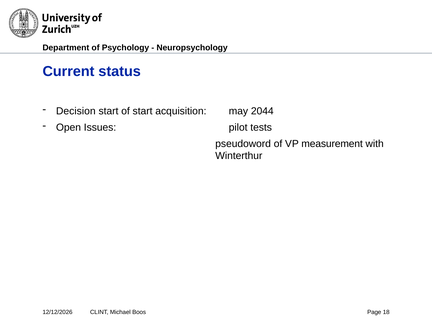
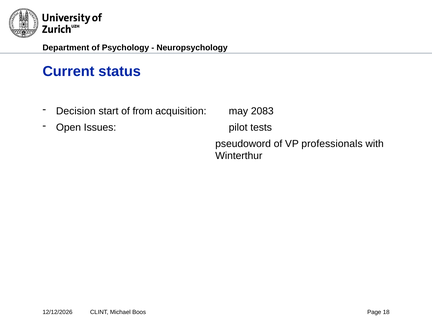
of start: start -> from
2044: 2044 -> 2083
measurement: measurement -> professionals
